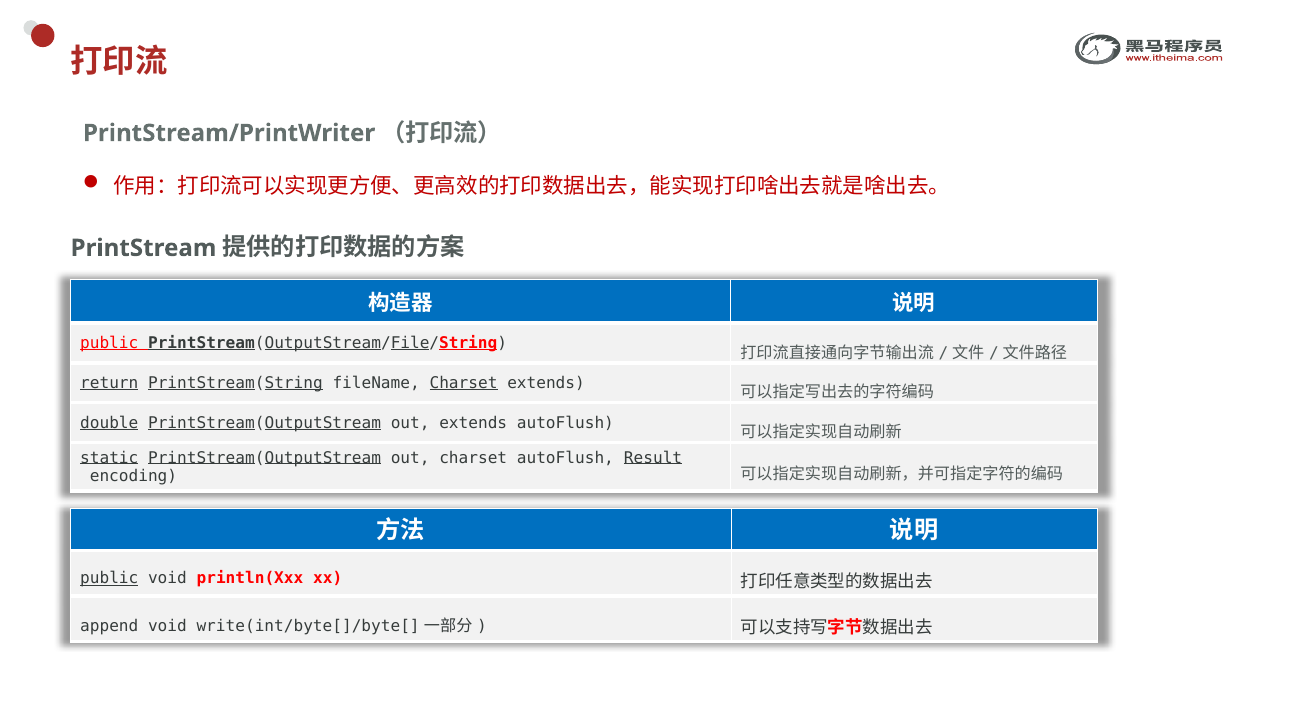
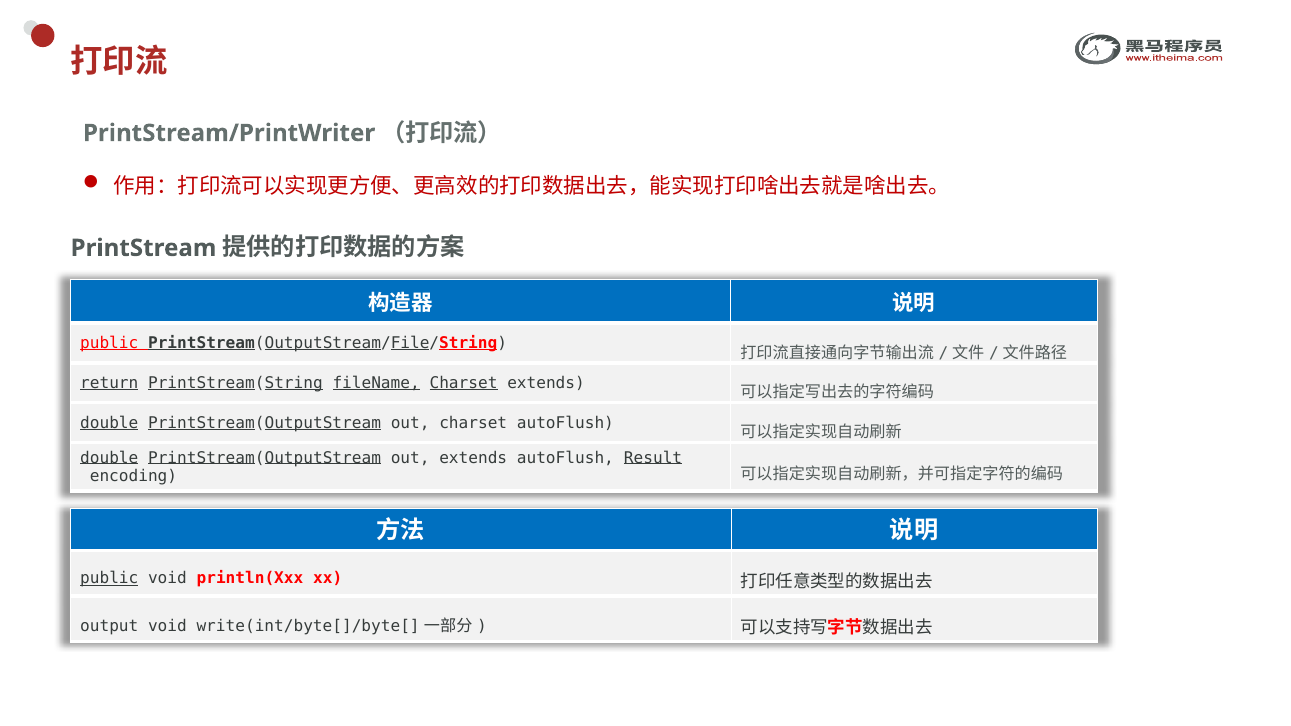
fileName underline: none -> present
out extends: extends -> charset
static at (109, 458): static -> double
out charset: charset -> extends
append: append -> output
